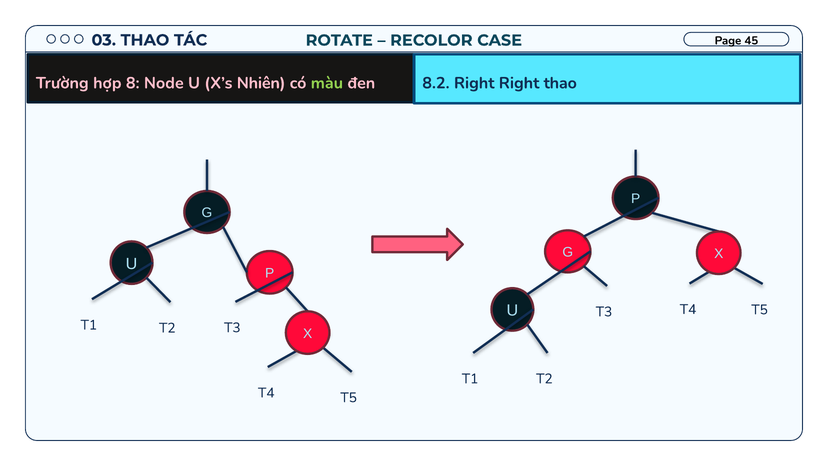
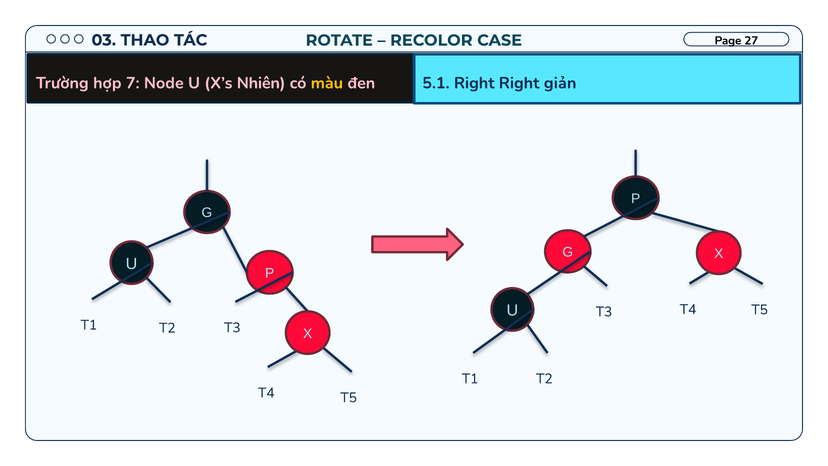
45: 45 -> 27
8: 8 -> 7
màu colour: light green -> yellow
8.2: 8.2 -> 5.1
Right thao: thao -> giản
